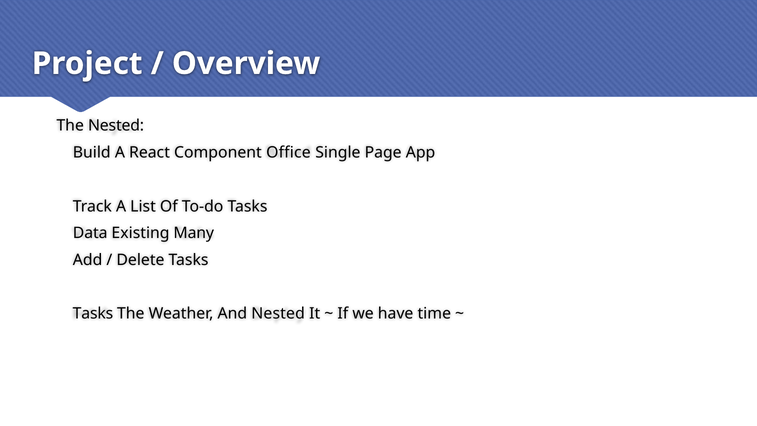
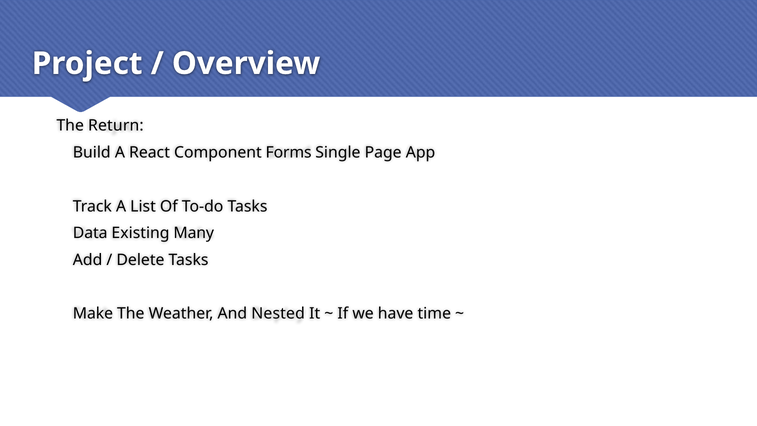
The Nested: Nested -> Return
Office: Office -> Forms
Tasks at (93, 314): Tasks -> Make
